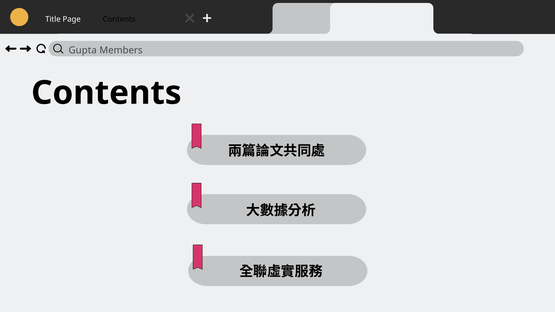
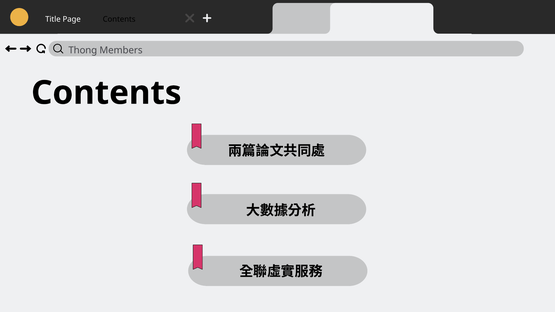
Gupta: Gupta -> Thong
